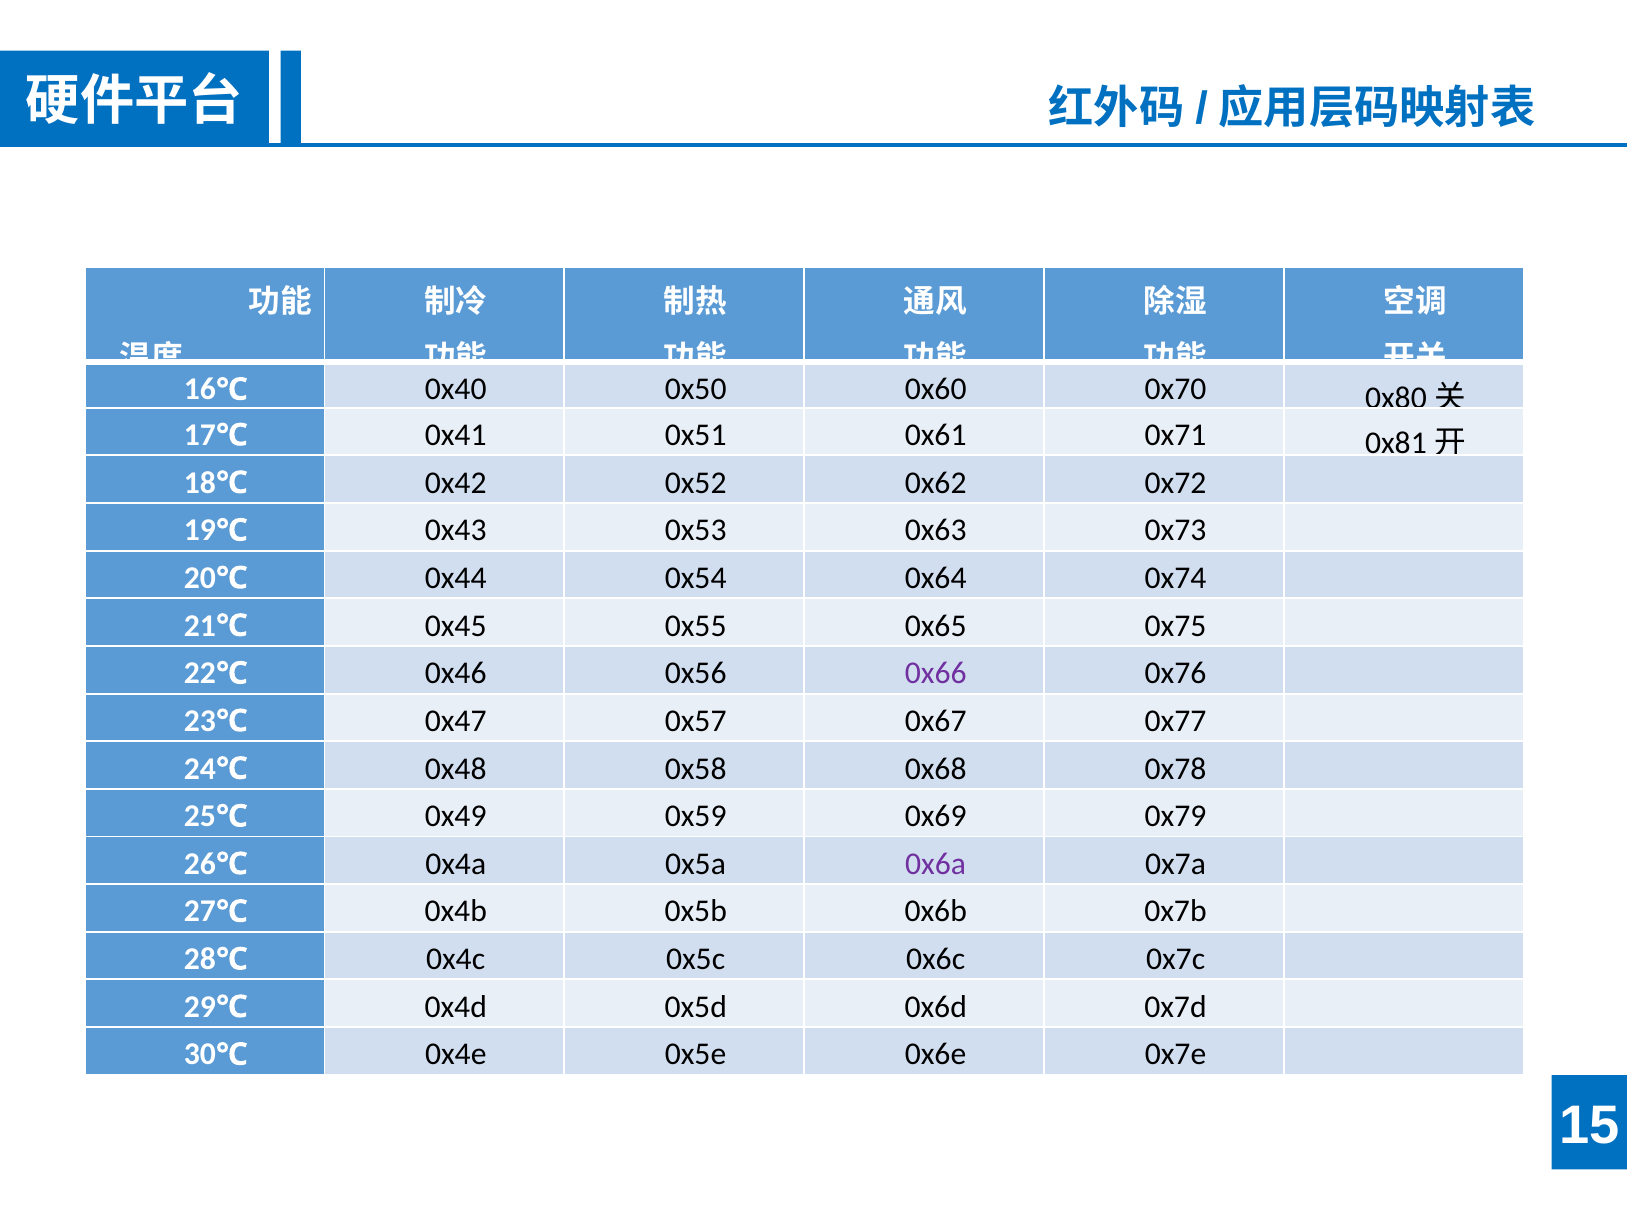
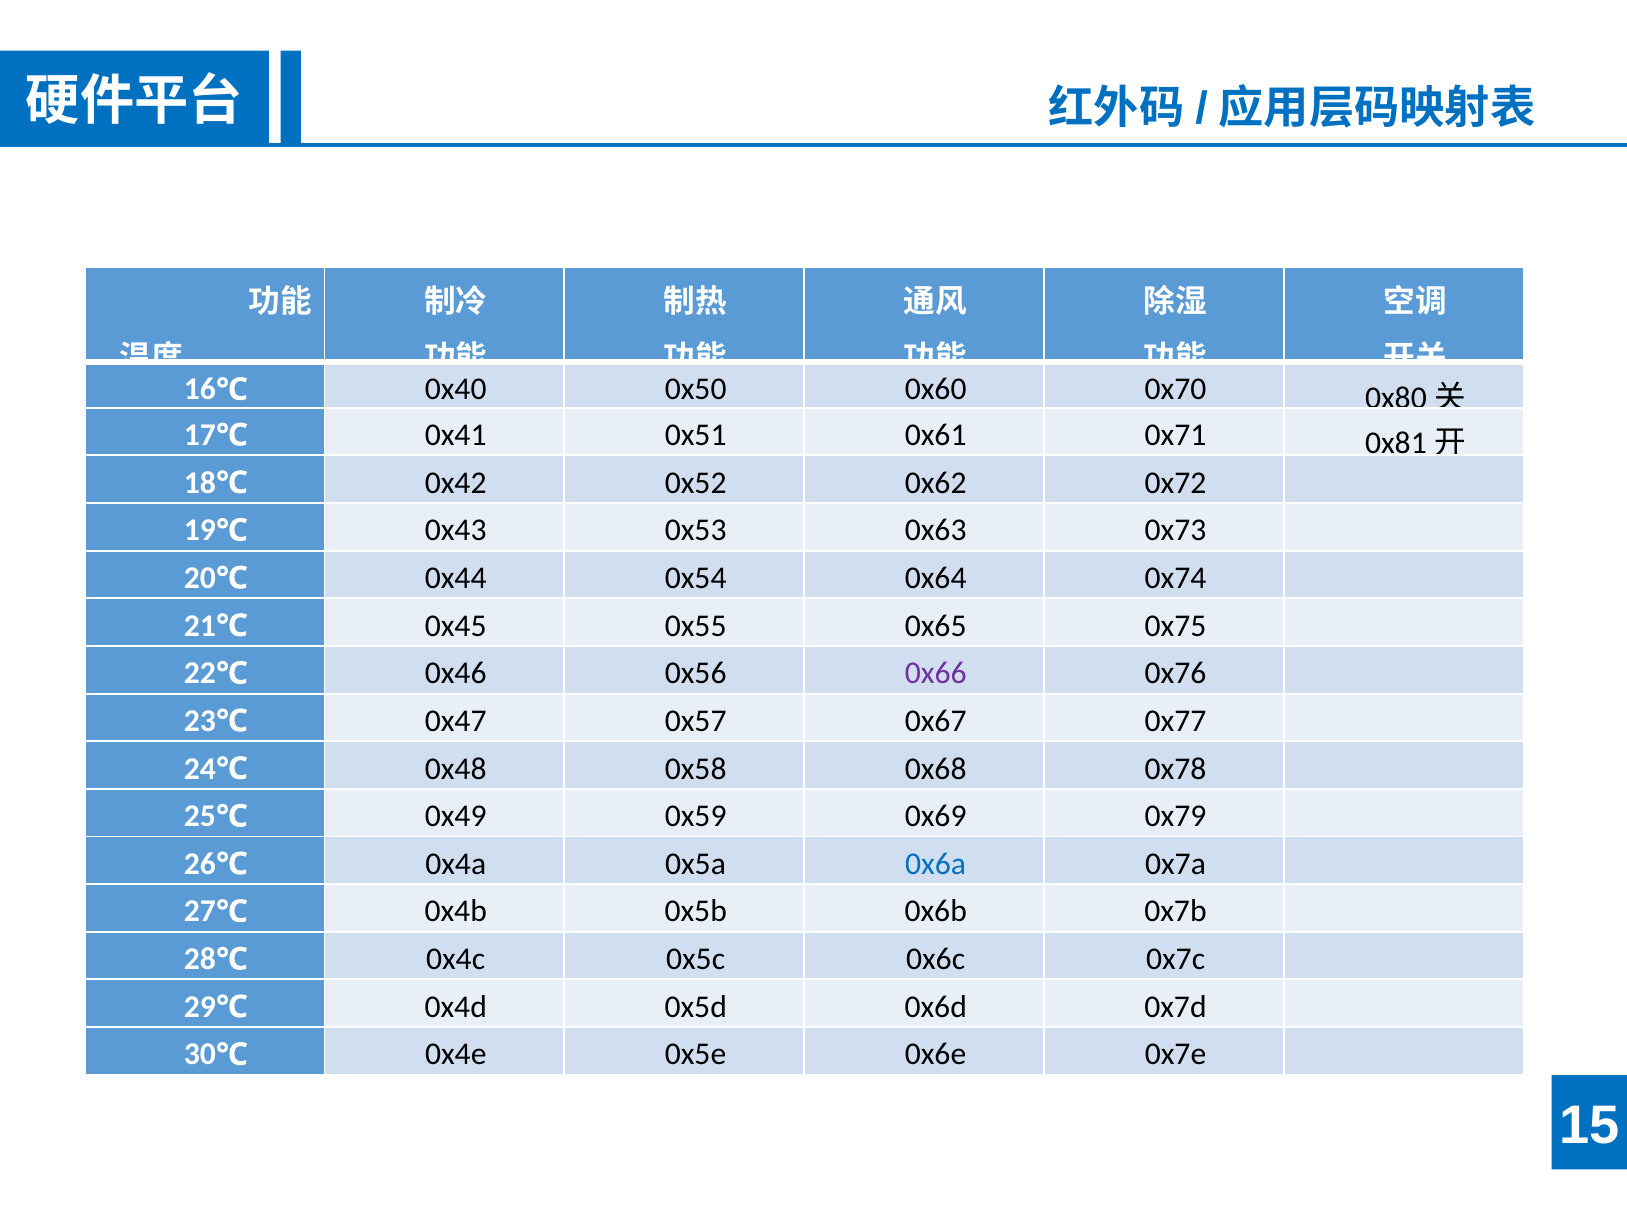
0x6a colour: purple -> blue
